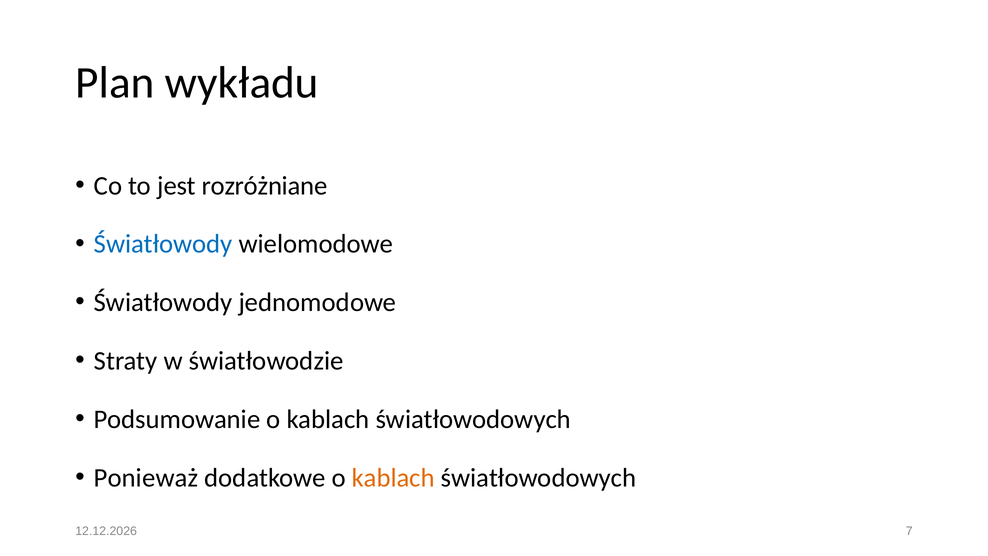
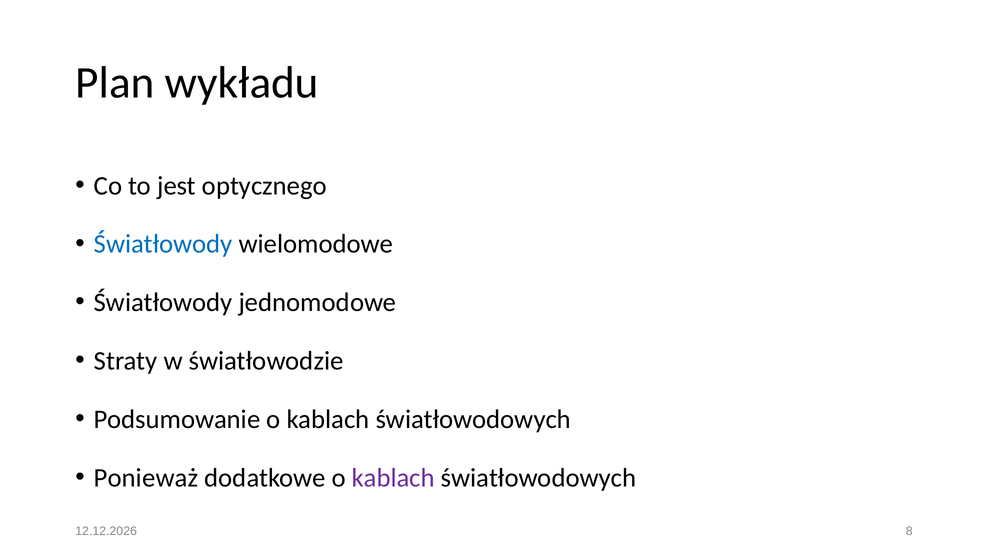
rozróżniane: rozróżniane -> optycznego
kablach at (393, 478) colour: orange -> purple
7: 7 -> 8
